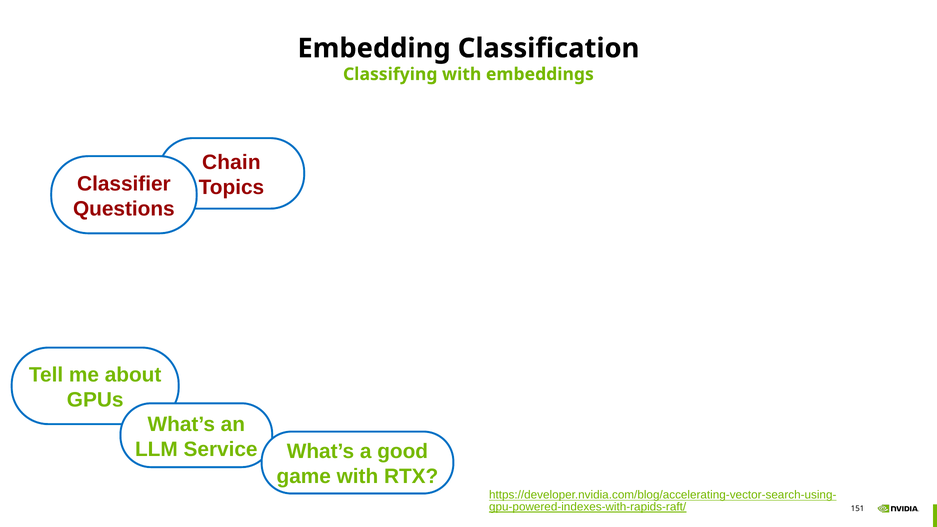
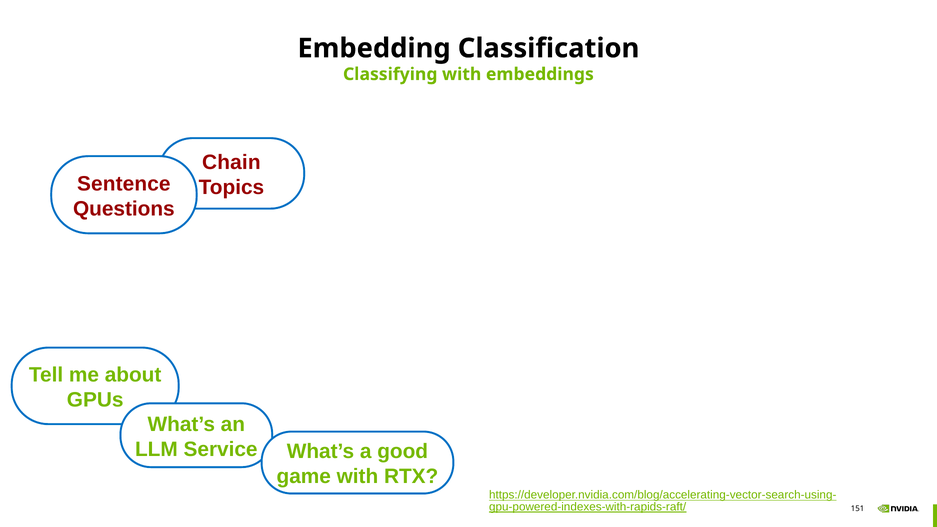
Classifier: Classifier -> Sentence
